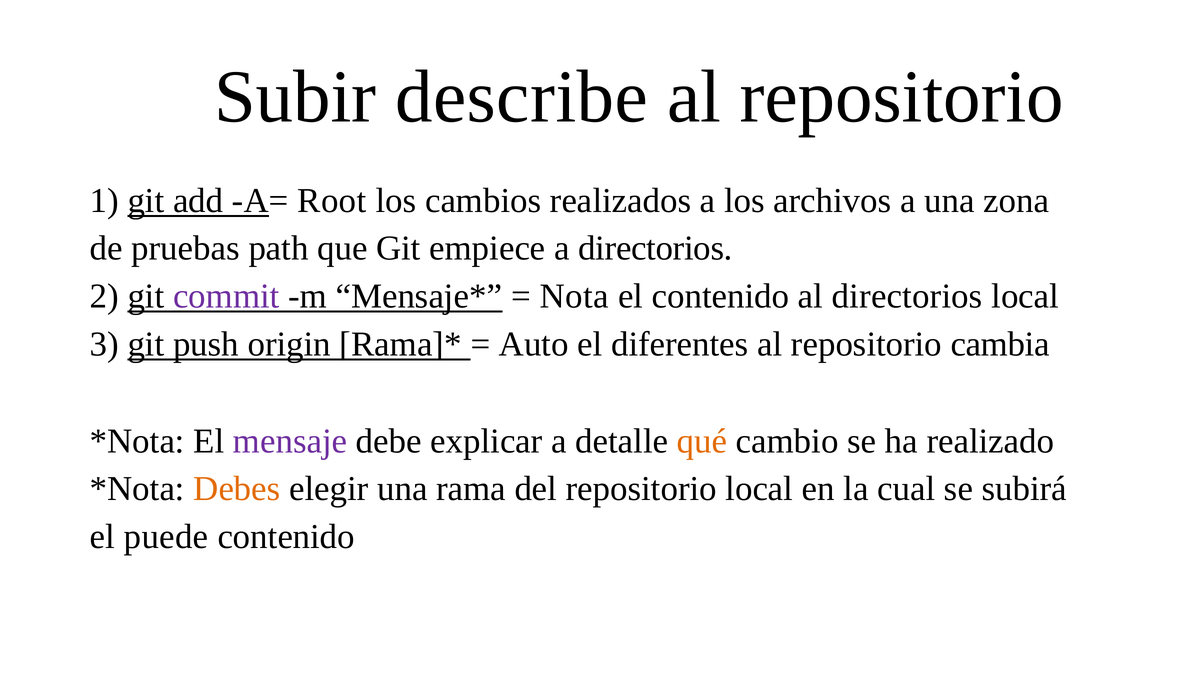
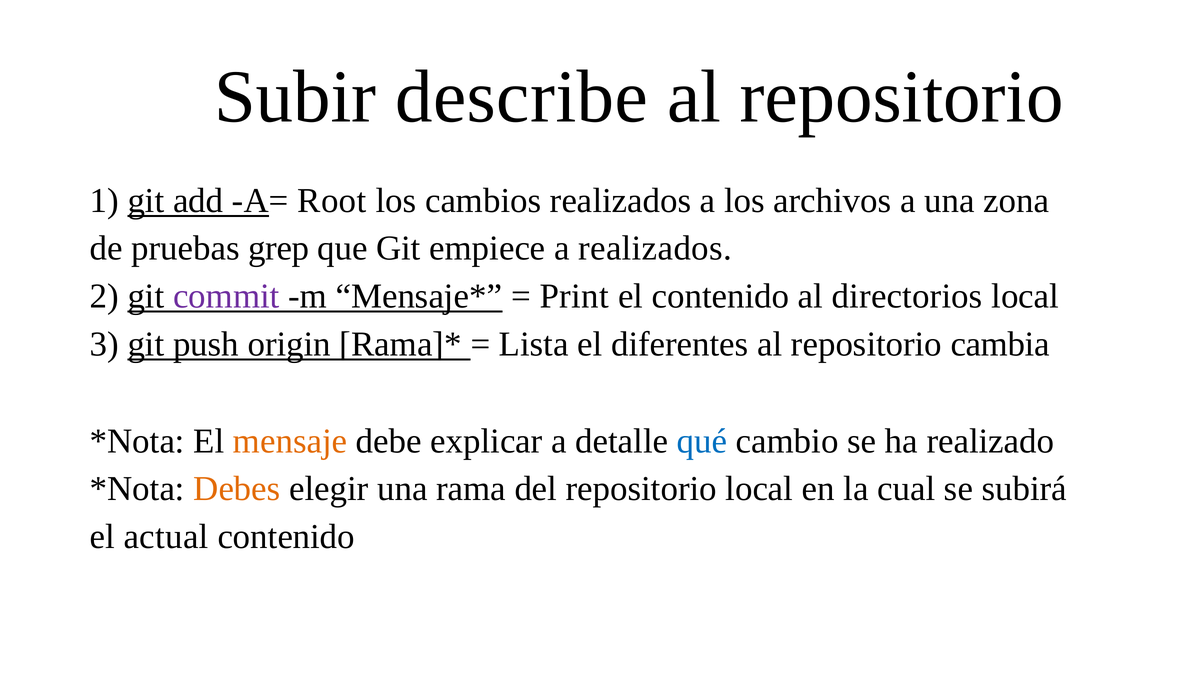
path: path -> grep
a directorios: directorios -> realizados
Nota: Nota -> Print
Auto: Auto -> Lista
mensaje colour: purple -> orange
qué colour: orange -> blue
puede: puede -> actual
